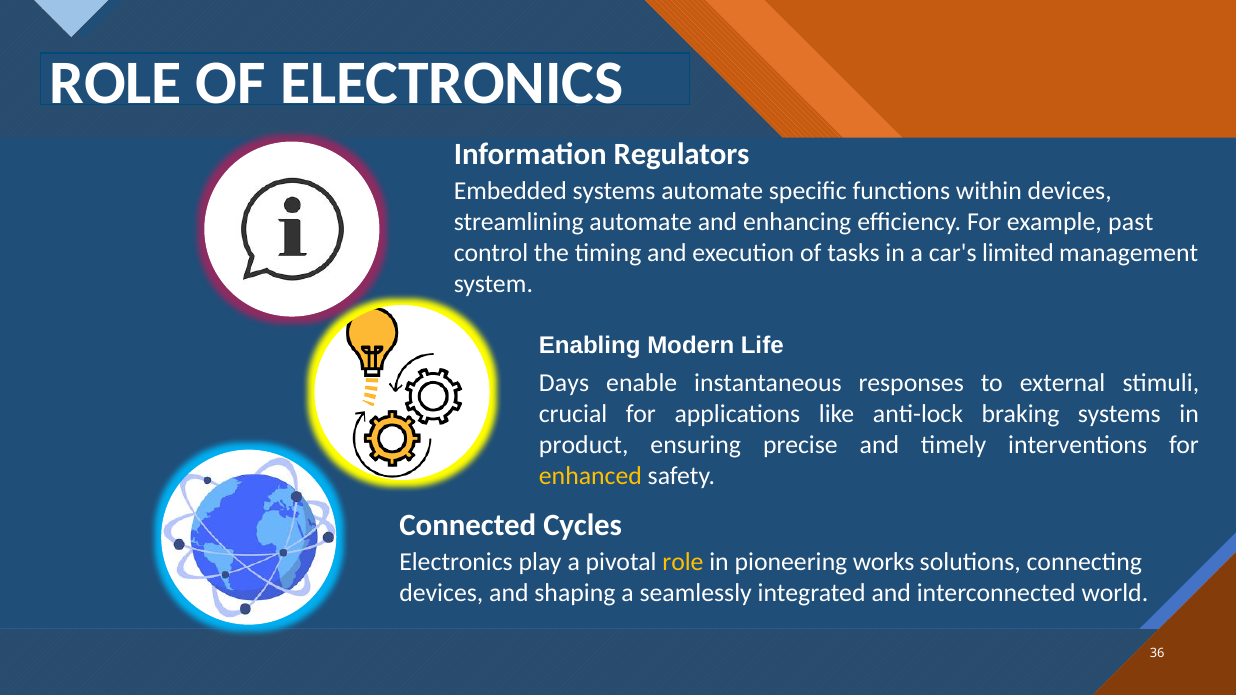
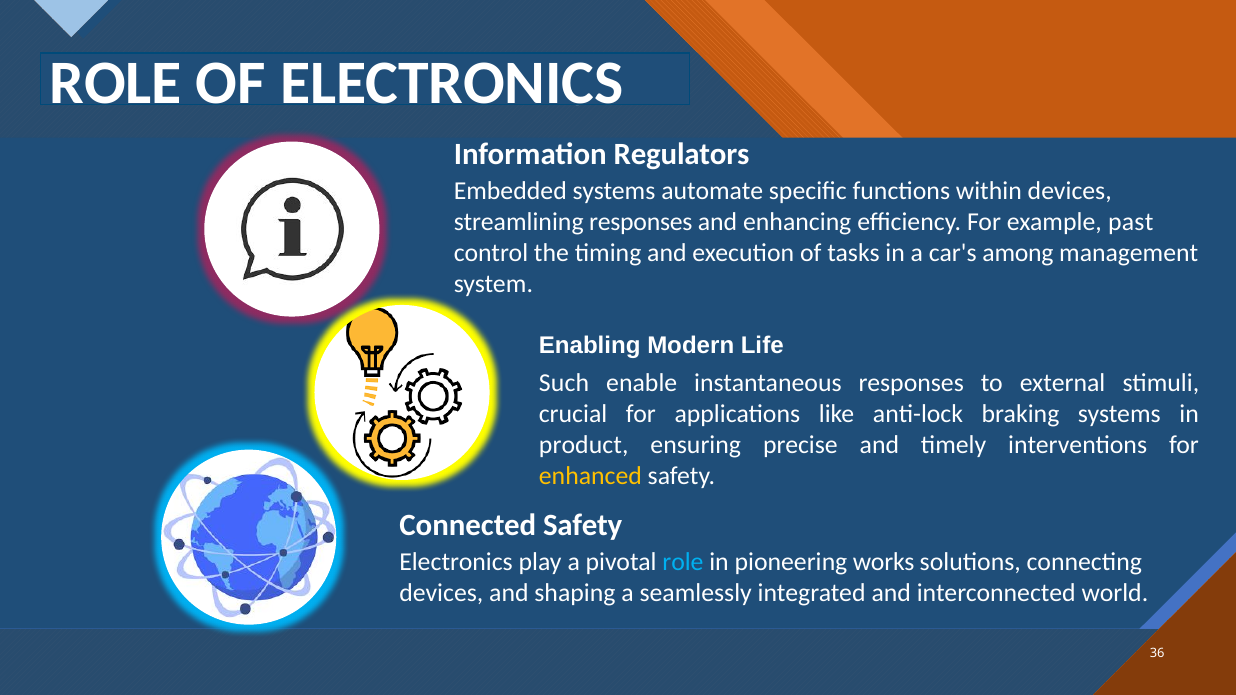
streamlining automate: automate -> responses
limited: limited -> among
Days: Days -> Such
Connected Cycles: Cycles -> Safety
role at (683, 562) colour: yellow -> light blue
